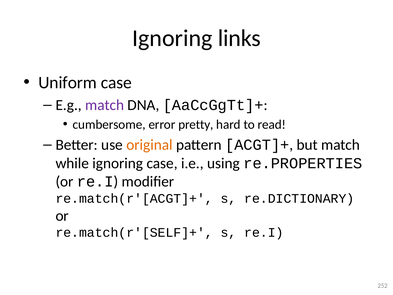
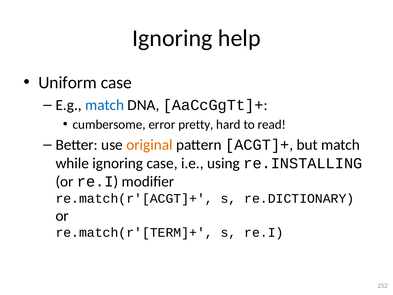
links: links -> help
match at (105, 105) colour: purple -> blue
re.PROPERTIES: re.PROPERTIES -> re.INSTALLING
re.match(r'[SELF]+: re.match(r'[SELF]+ -> re.match(r'[TERM]+
